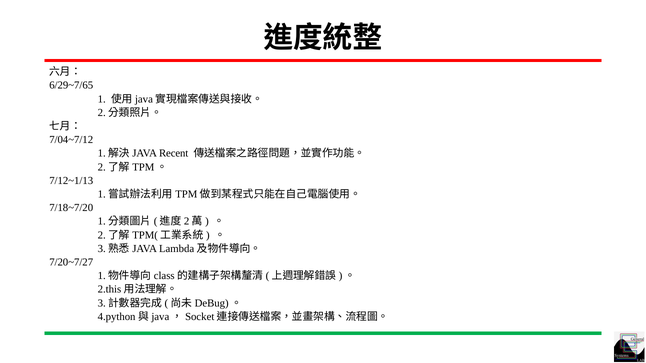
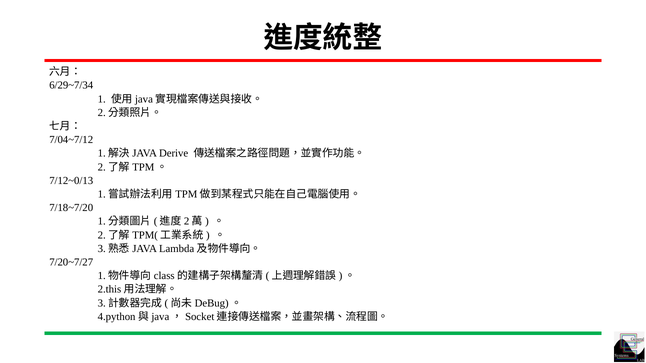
6/29~7/65: 6/29~7/65 -> 6/29~7/34
Recent: Recent -> Derive
7/12~1/13: 7/12~1/13 -> 7/12~0/13
